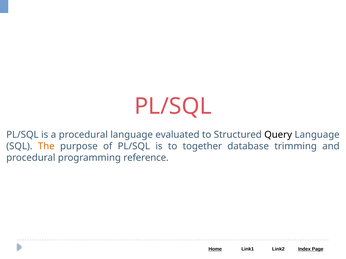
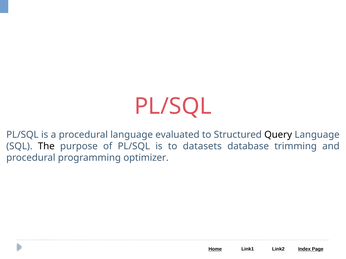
The colour: orange -> black
together: together -> datasets
reference: reference -> optimizer
